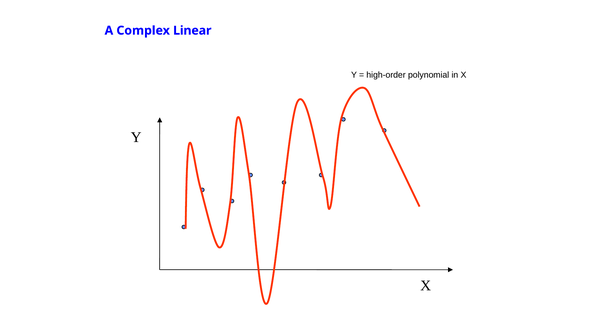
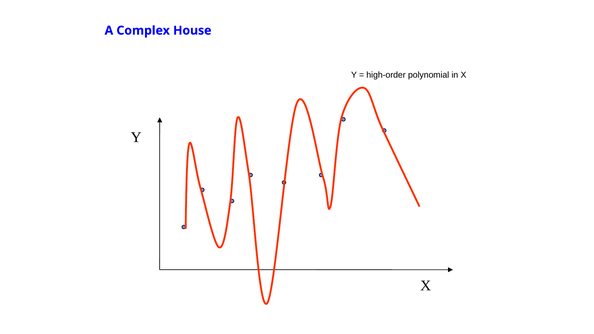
Linear: Linear -> House
